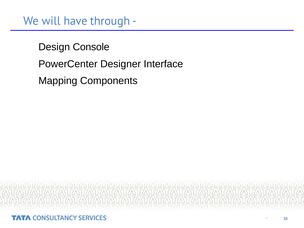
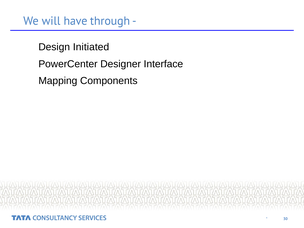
Console: Console -> Initiated
